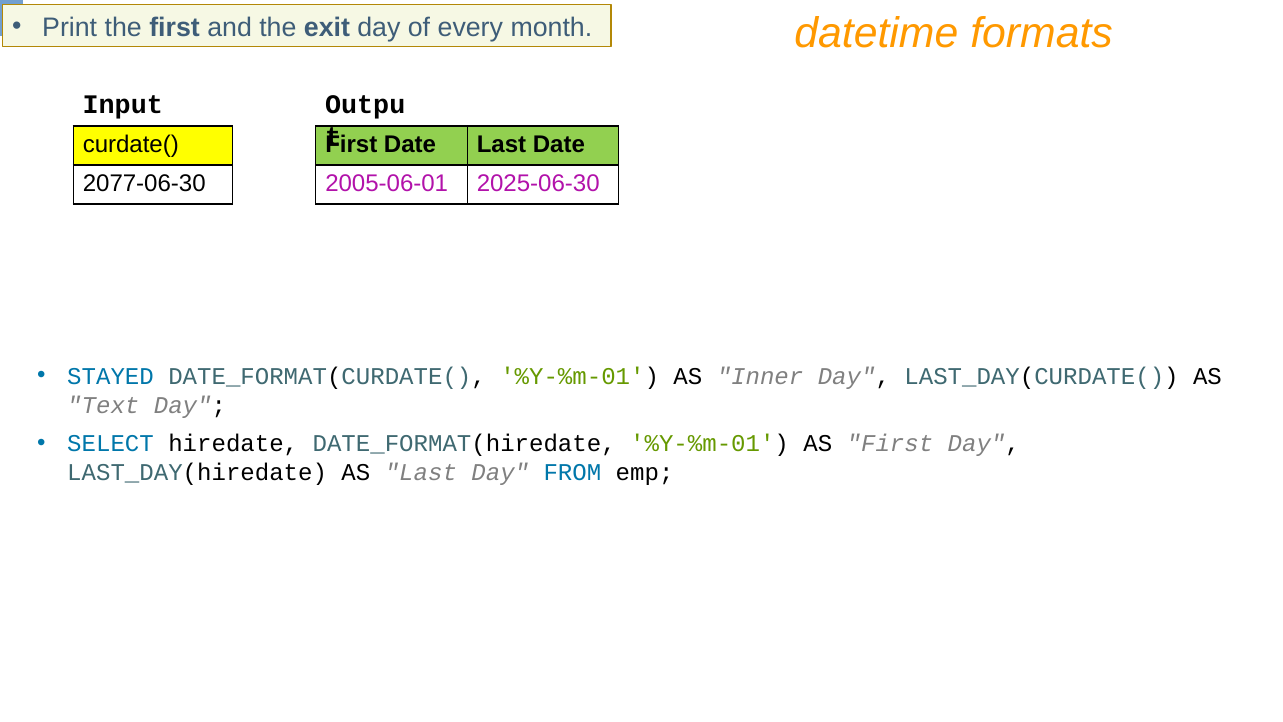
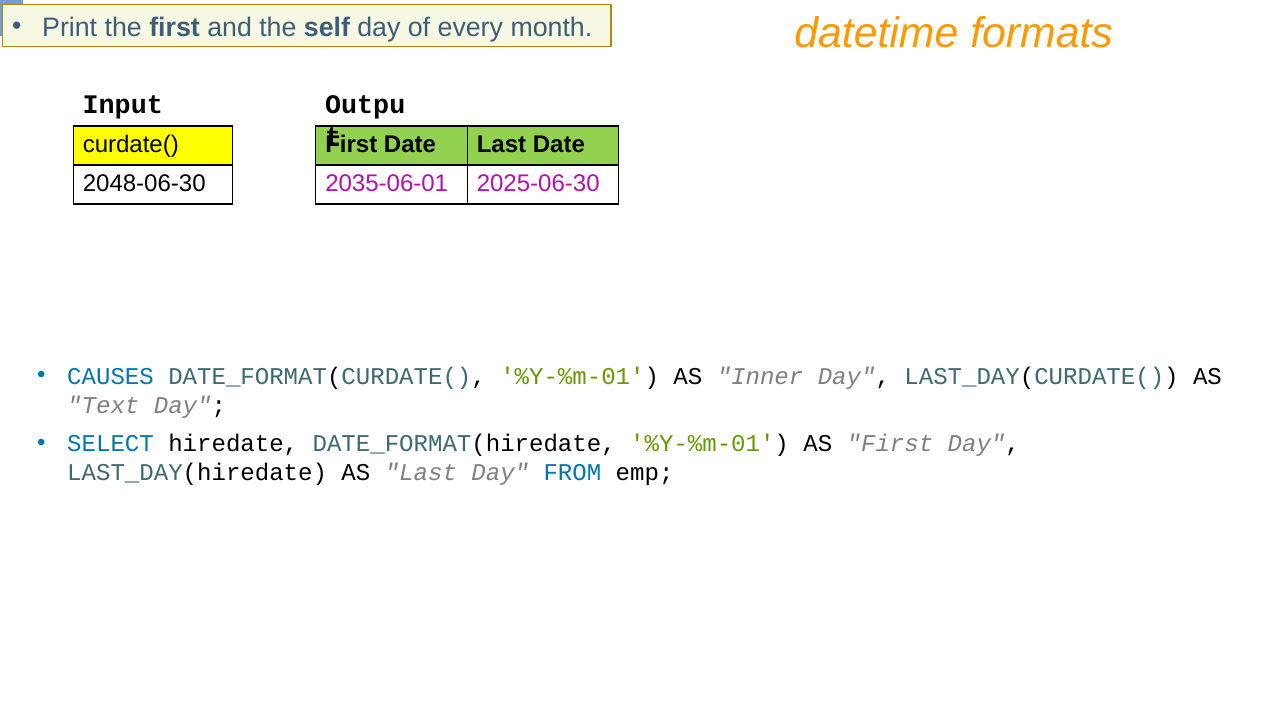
exit: exit -> self
2077-06-30: 2077-06-30 -> 2048-06-30
2005-06-01: 2005-06-01 -> 2035-06-01
STAYED: STAYED -> CAUSES
